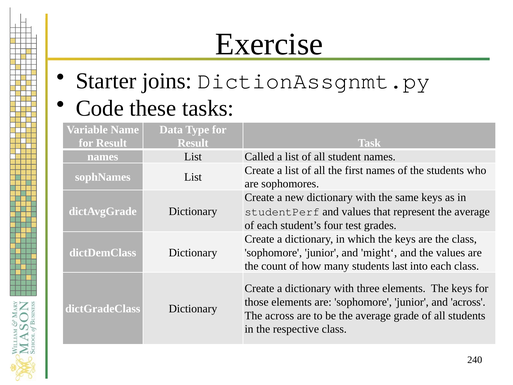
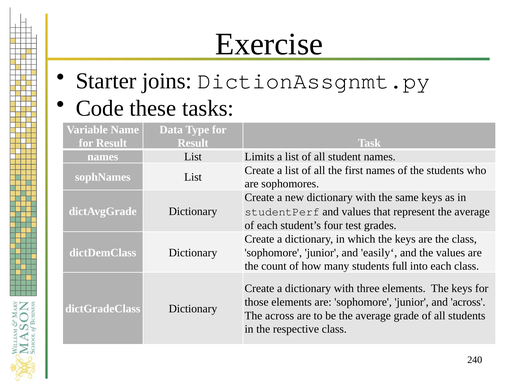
Called: Called -> Limits
might‘: might‘ -> easily‘
last: last -> full
